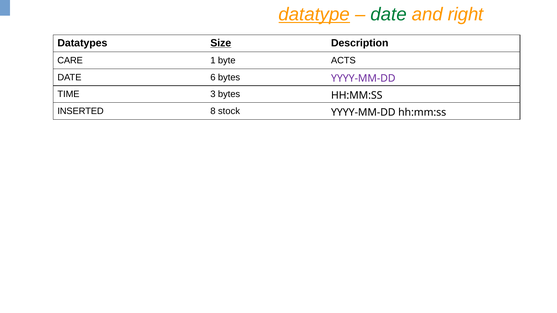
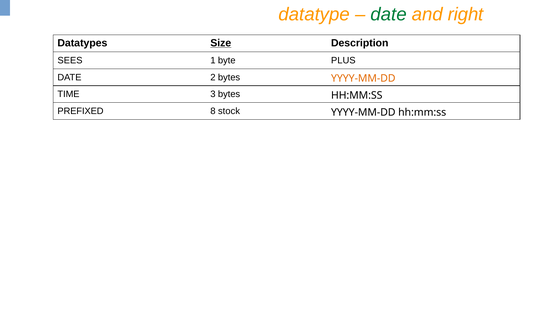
datatype underline: present -> none
CARE: CARE -> SEES
ACTS: ACTS -> PLUS
6: 6 -> 2
YYYY-MM-DD at (363, 79) colour: purple -> orange
INSERTED: INSERTED -> PREFIXED
